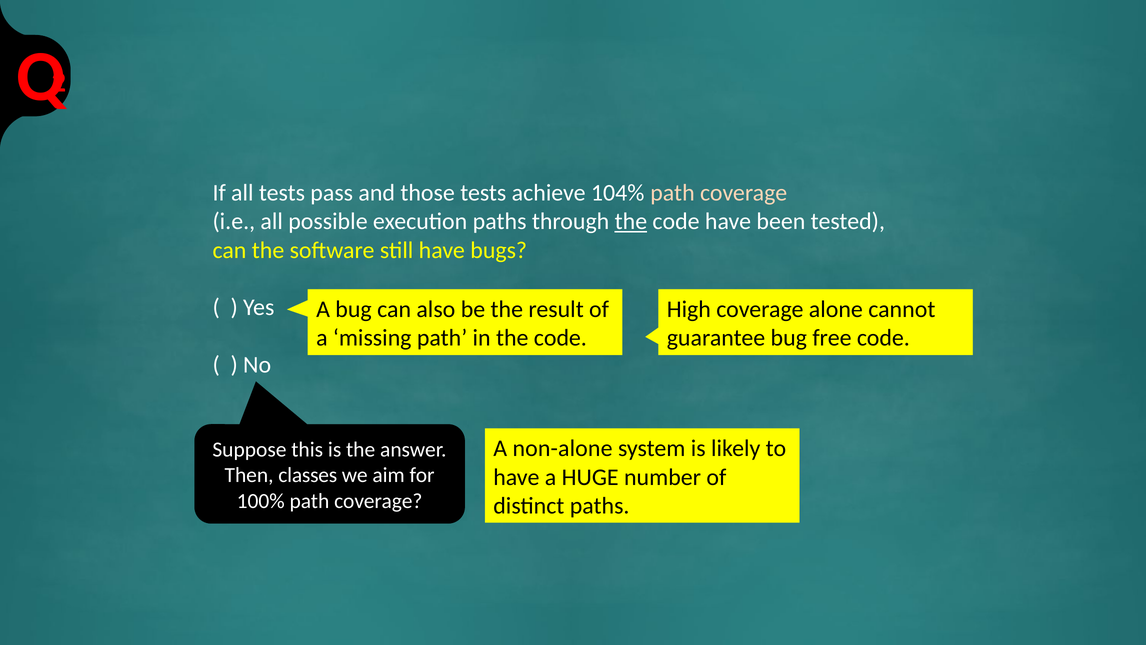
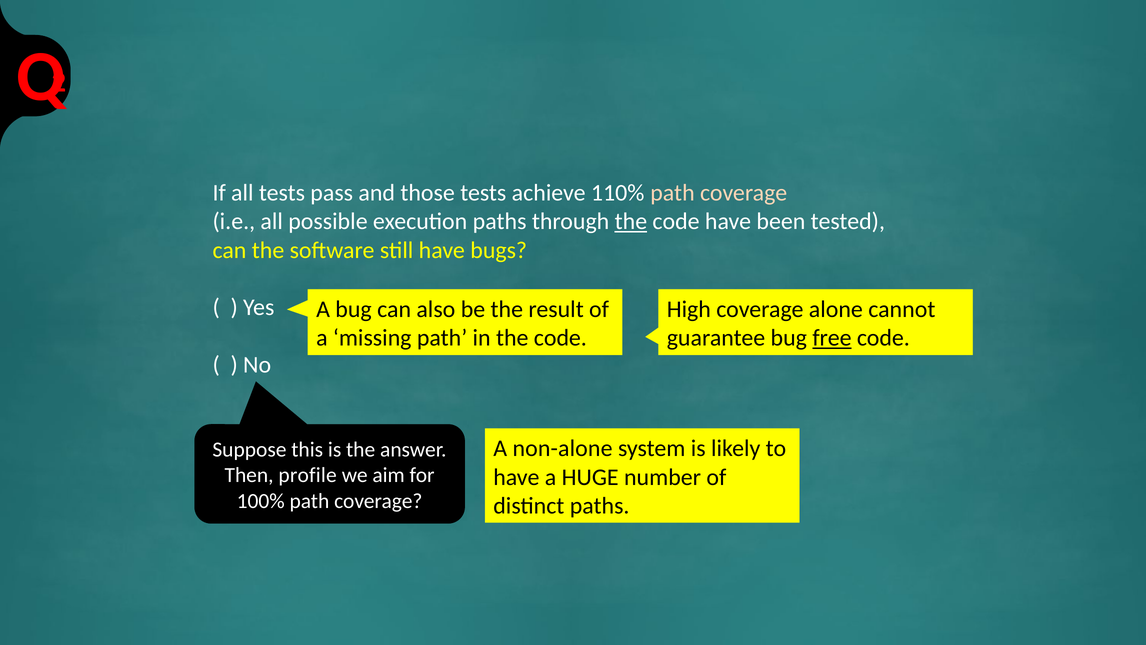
104%: 104% -> 110%
free underline: none -> present
classes: classes -> profile
